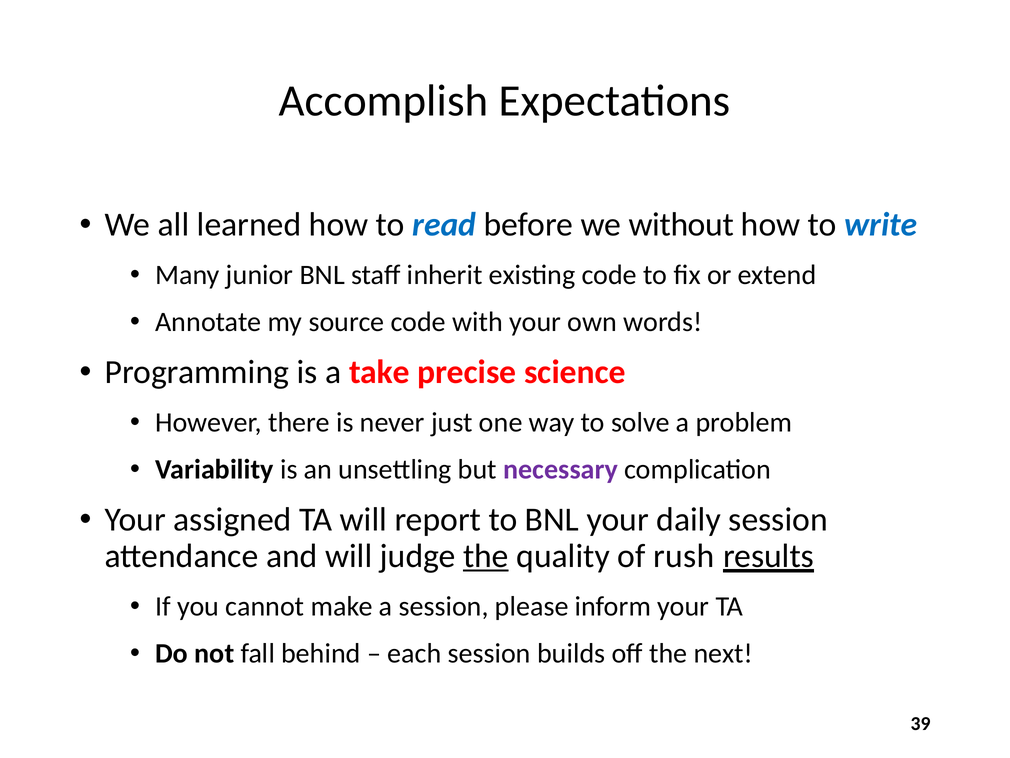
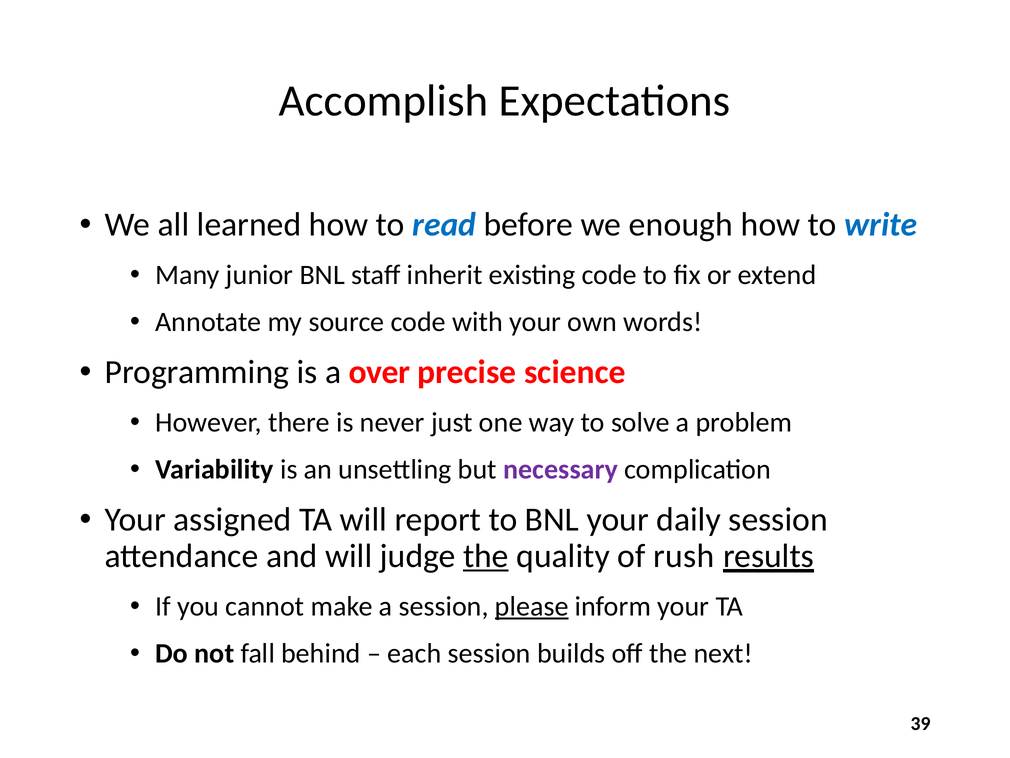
without: without -> enough
take: take -> over
please underline: none -> present
